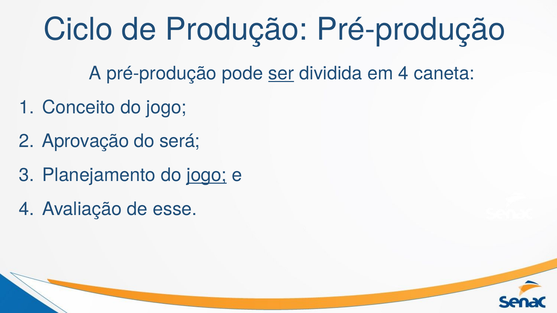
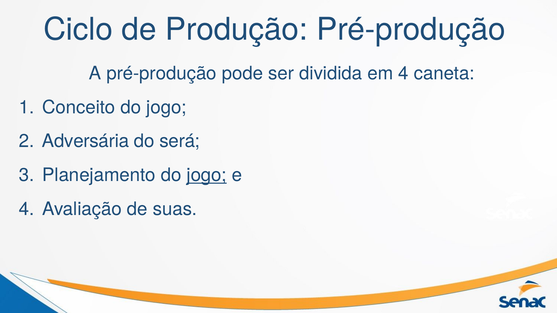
ser underline: present -> none
Aprovação: Aprovação -> Adversária
esse: esse -> suas
